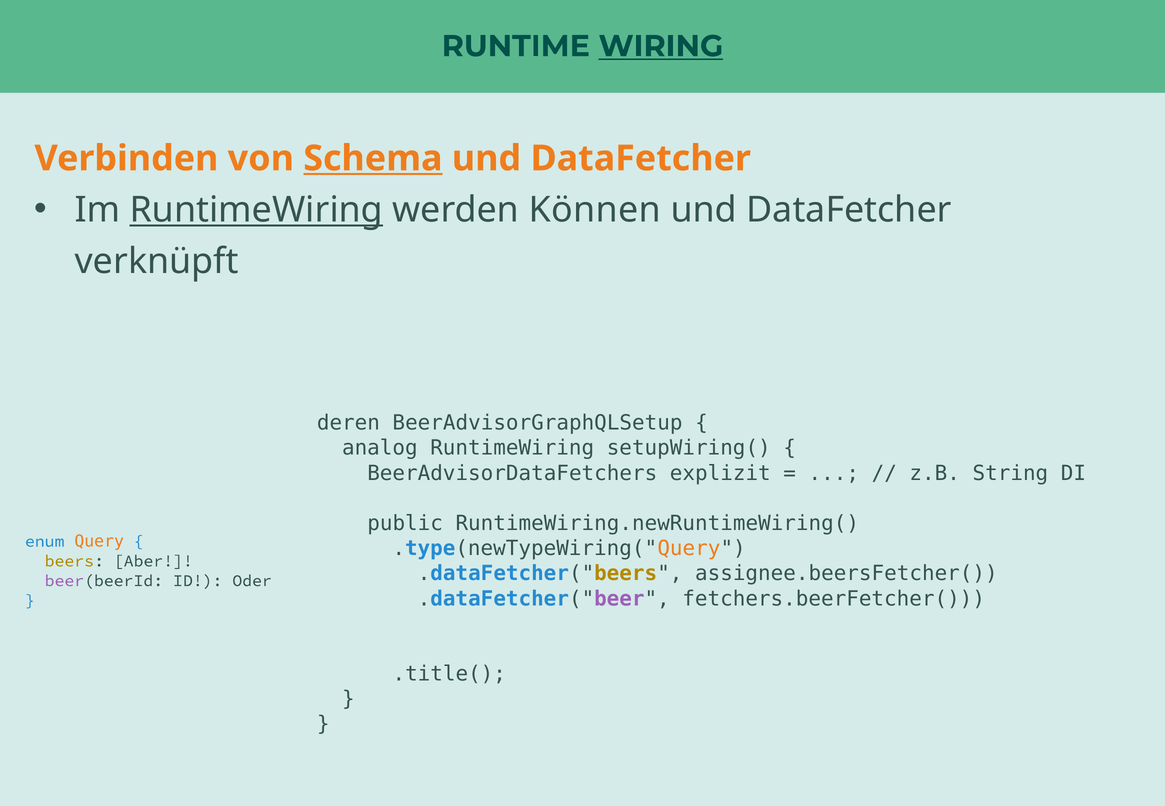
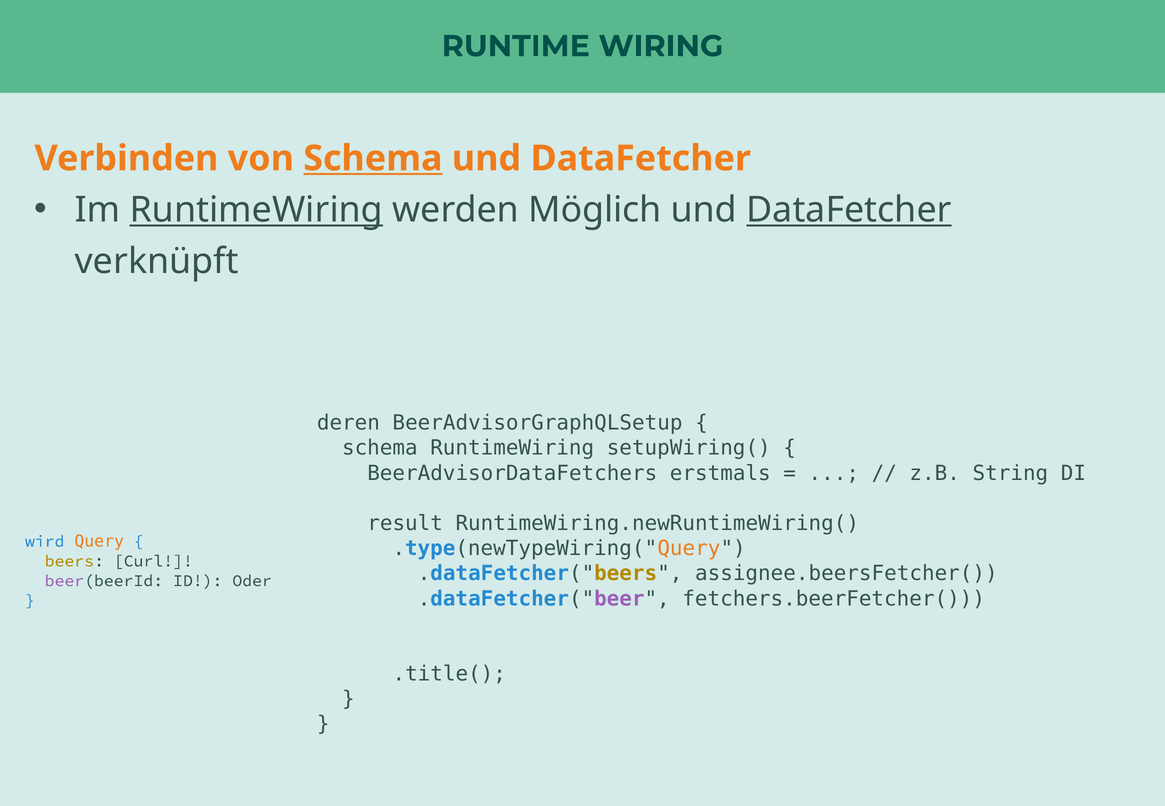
WIRING underline: present -> none
Können: Können -> Möglich
DataFetcher at (849, 210) underline: none -> present
analog at (380, 448): analog -> schema
explizit: explizit -> erstmals
public: public -> result
enum: enum -> wird
Aber: Aber -> Curl
